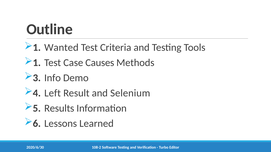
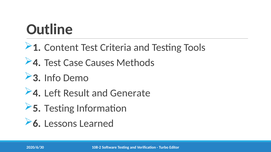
Wanted: Wanted -> Content
1 at (37, 63): 1 -> 4
Selenium: Selenium -> Generate
5 Results: Results -> Testing
